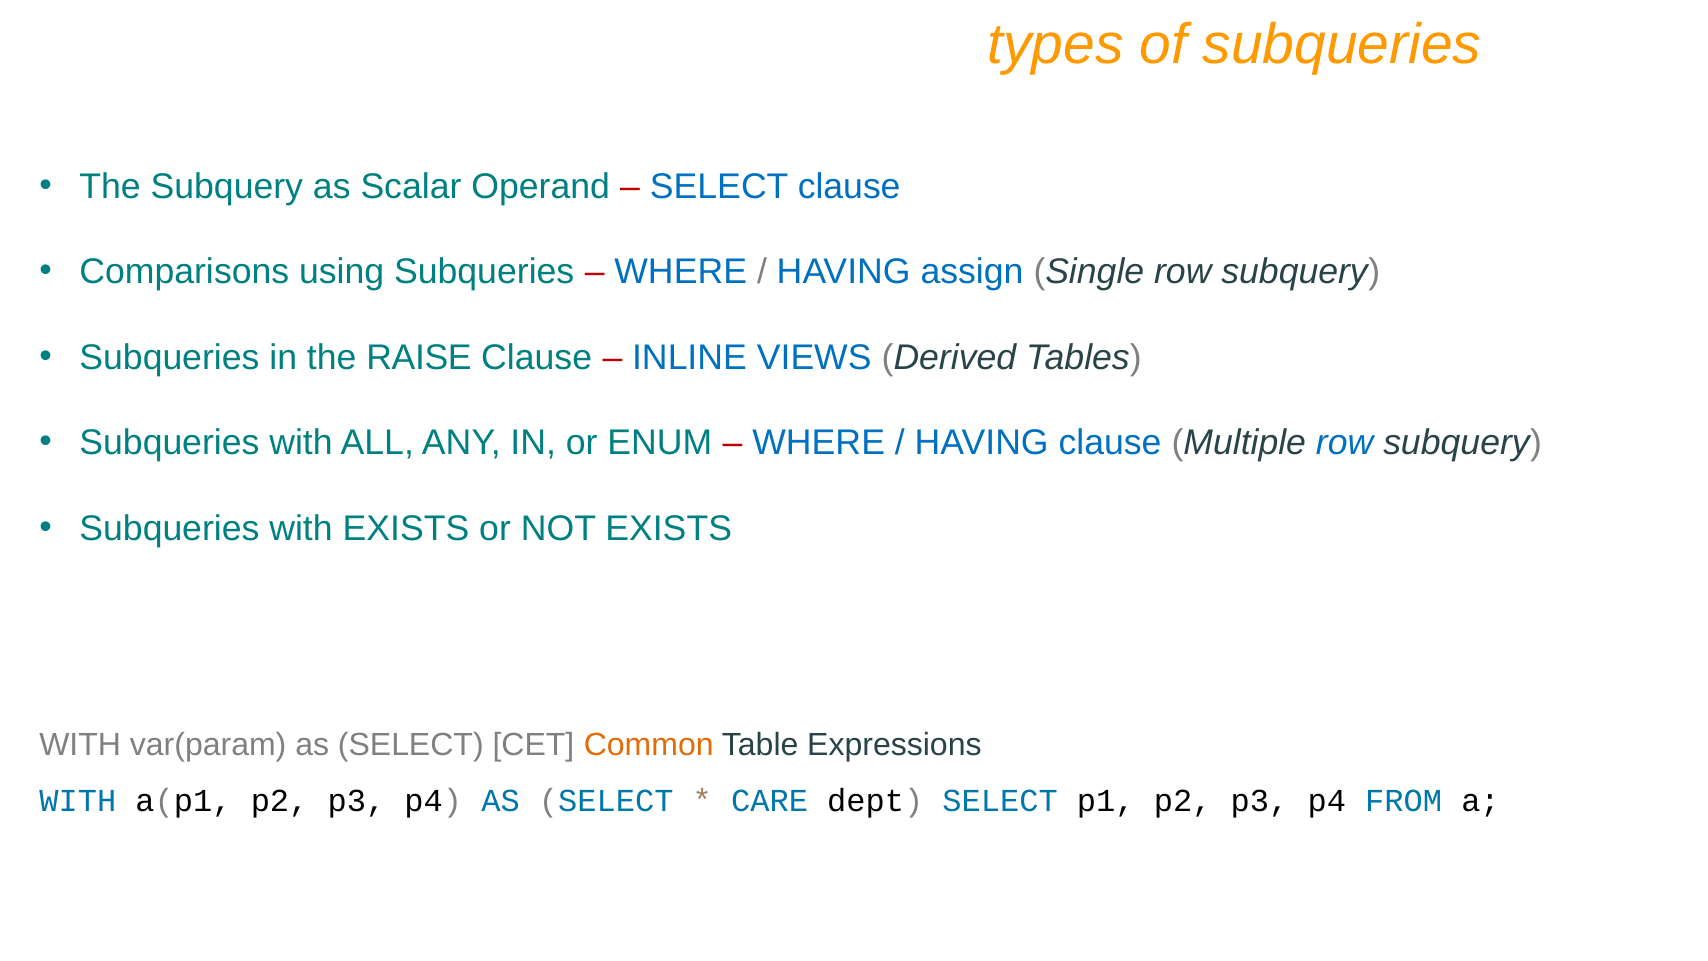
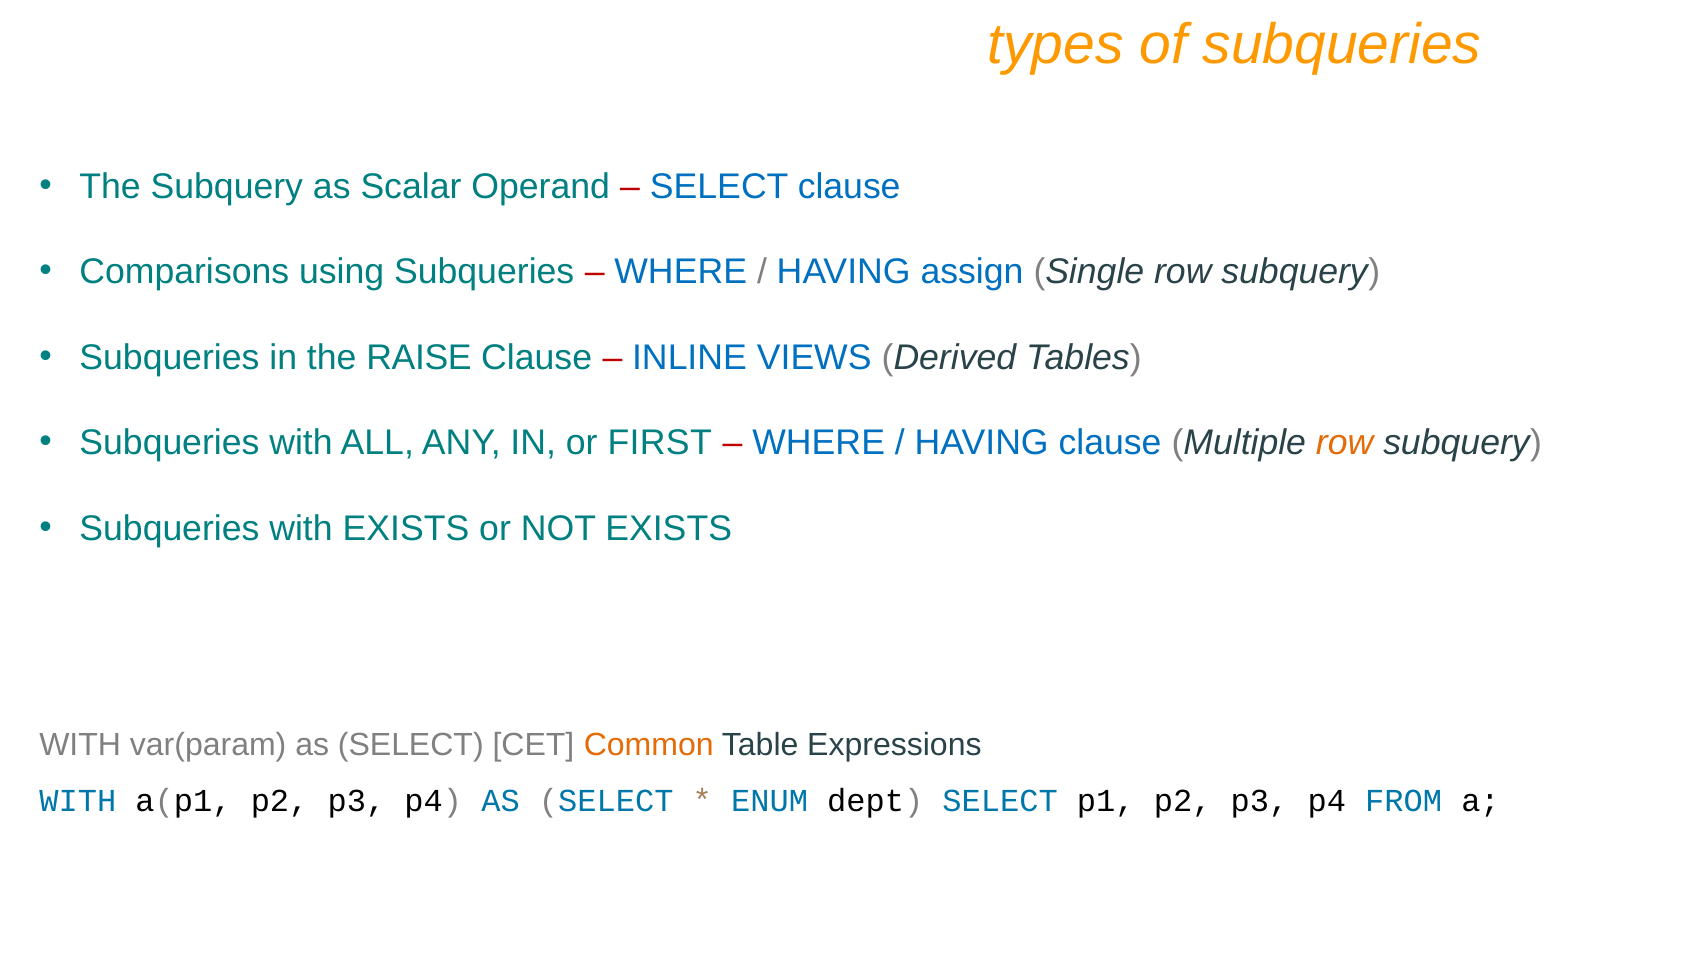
ENUM: ENUM -> FIRST
row at (1345, 443) colour: blue -> orange
CARE: CARE -> ENUM
